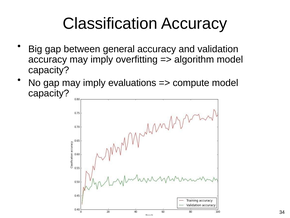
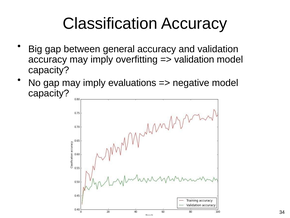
algorithm at (194, 59): algorithm -> validation
compute: compute -> negative
